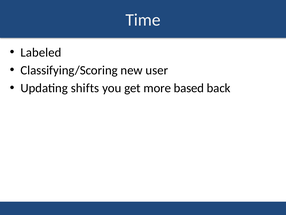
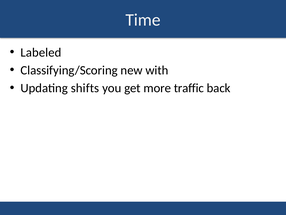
user: user -> with
based: based -> traffic
